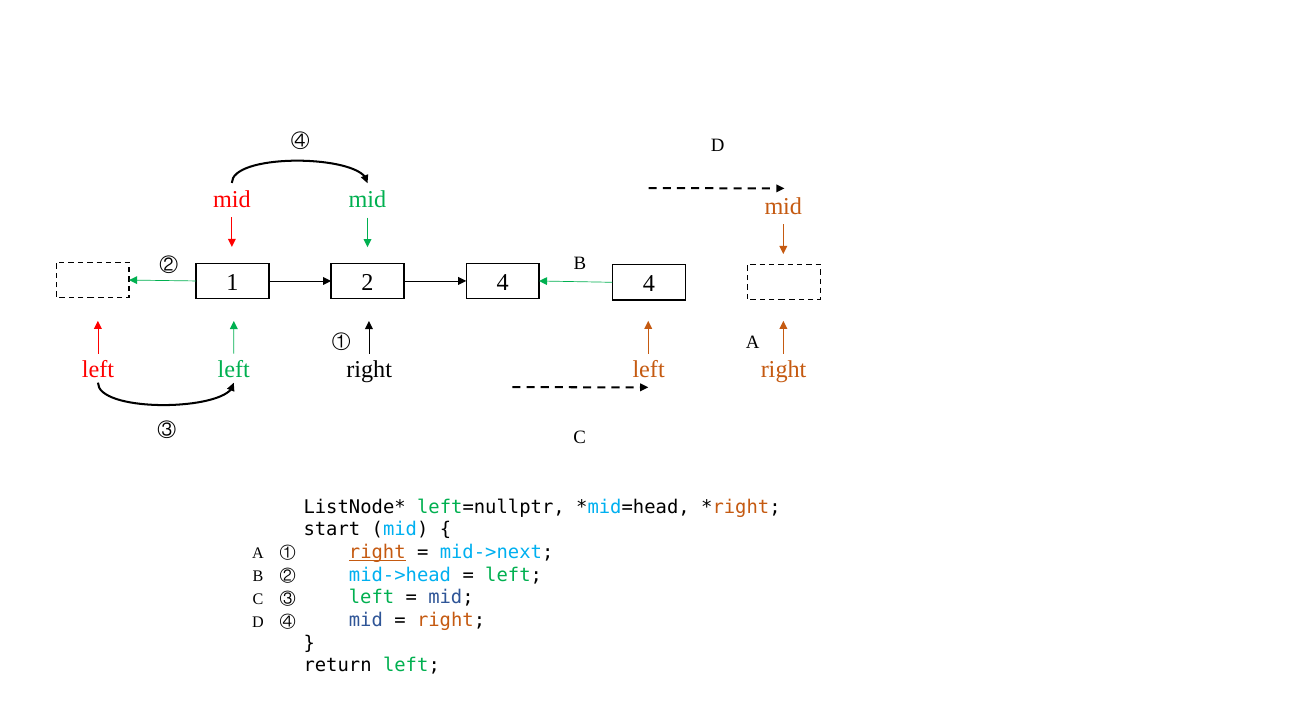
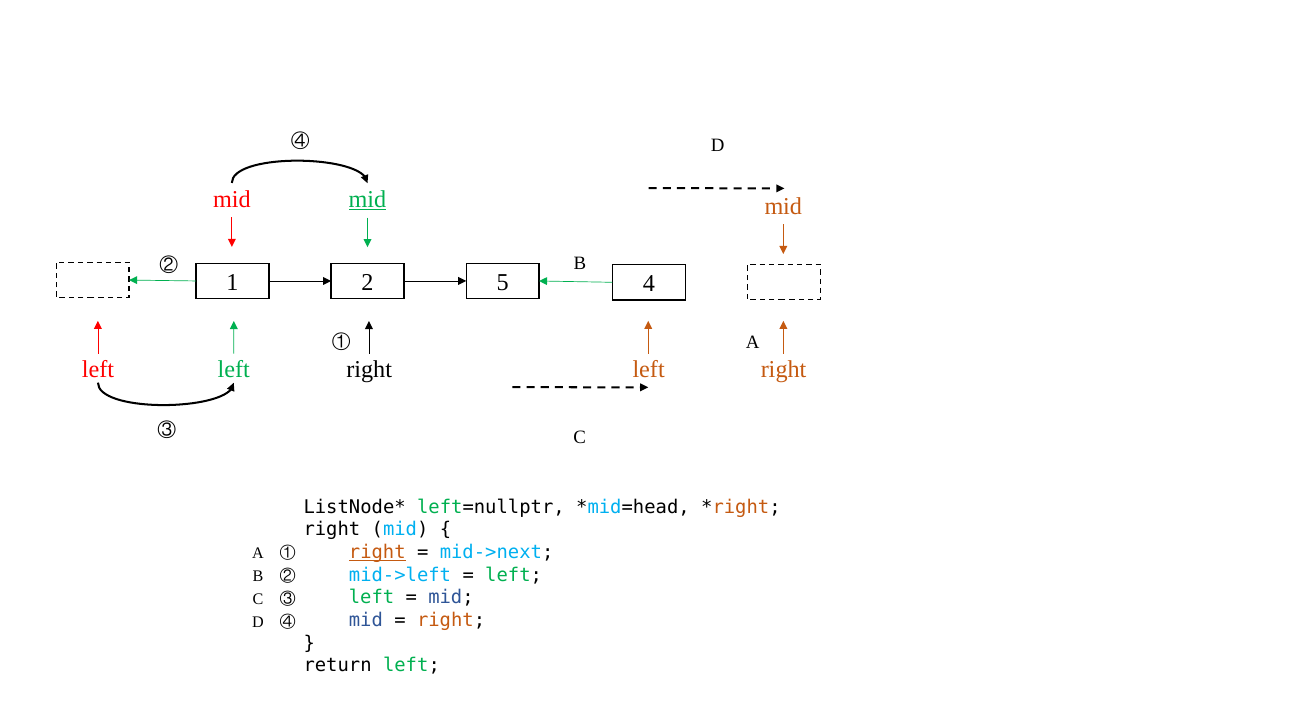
mid at (367, 199) underline: none -> present
2 4: 4 -> 5
start at (332, 529): start -> right
mid->head: mid->head -> mid->left
